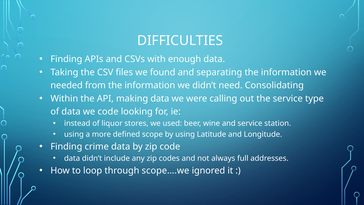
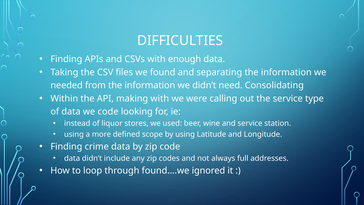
making data: data -> with
scope….we: scope….we -> found….we
